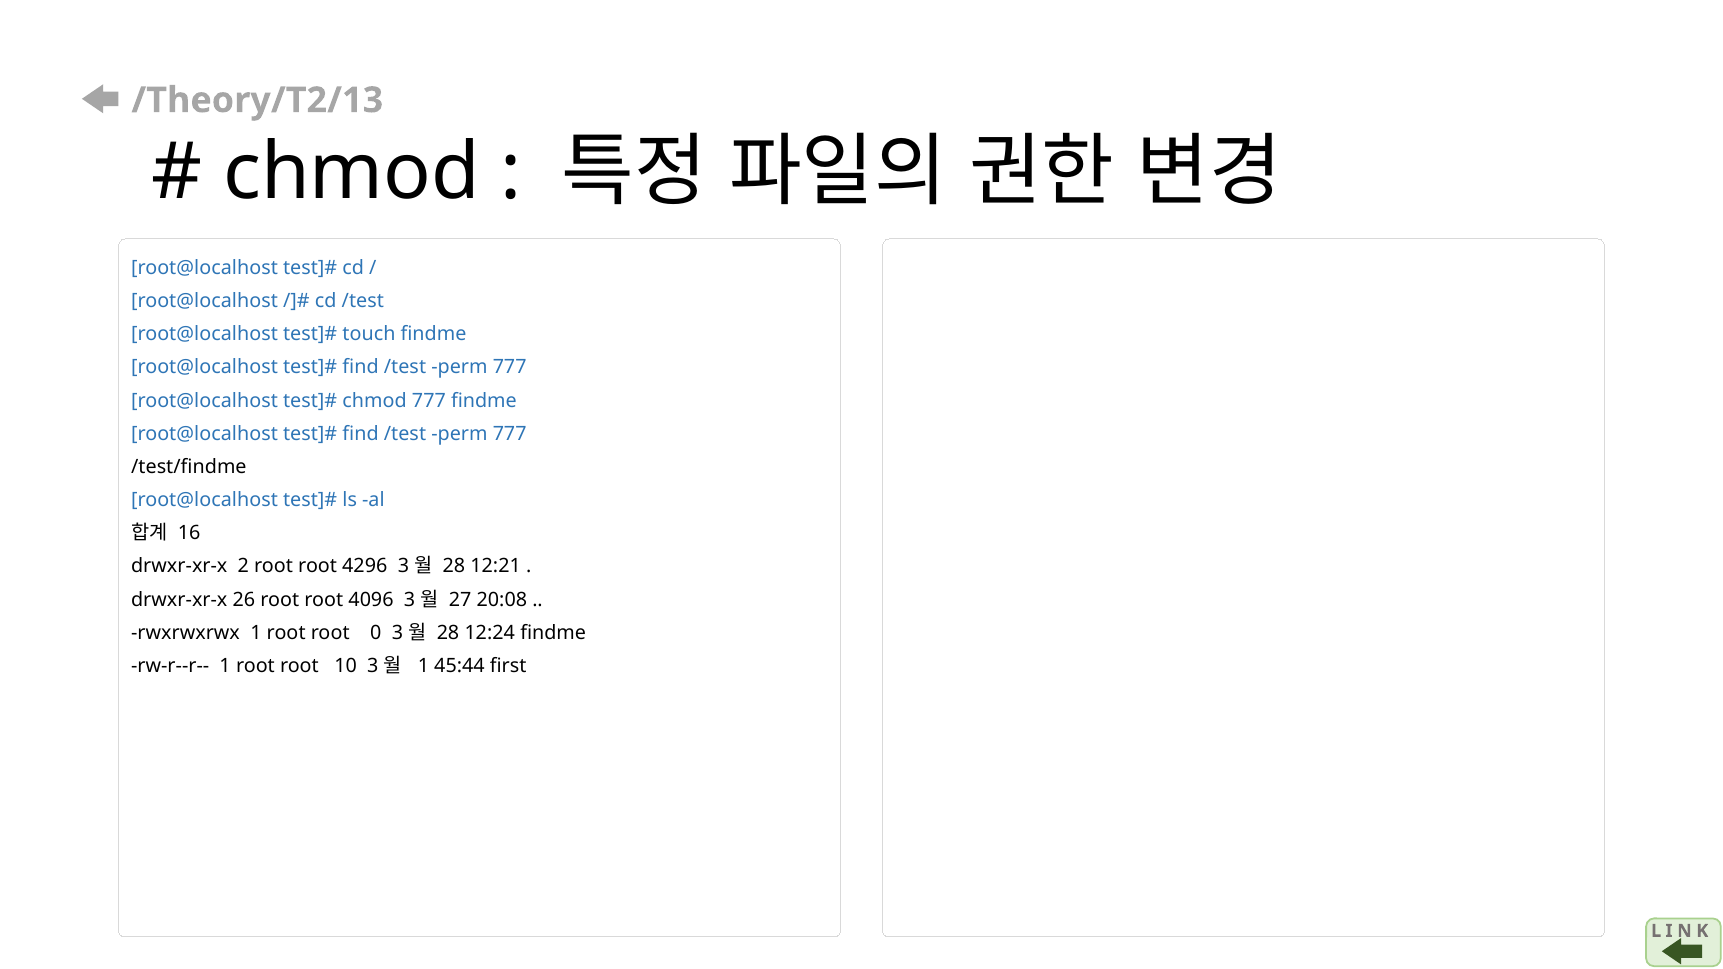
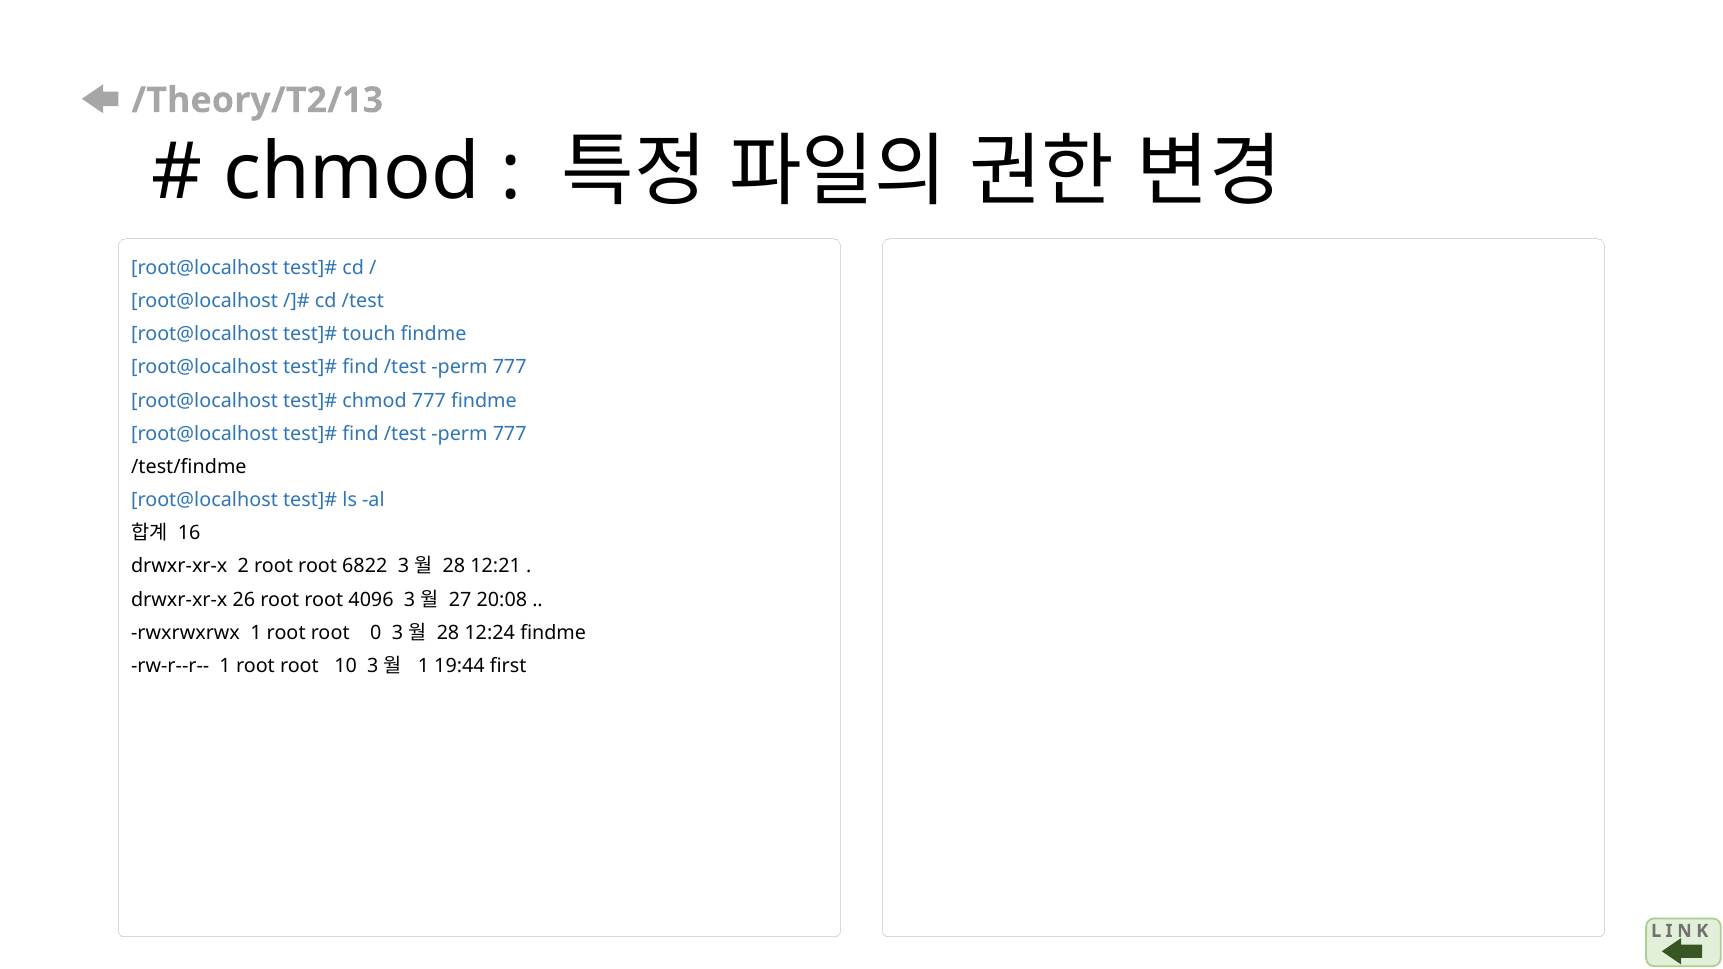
4296: 4296 -> 6822
45:44: 45:44 -> 19:44
